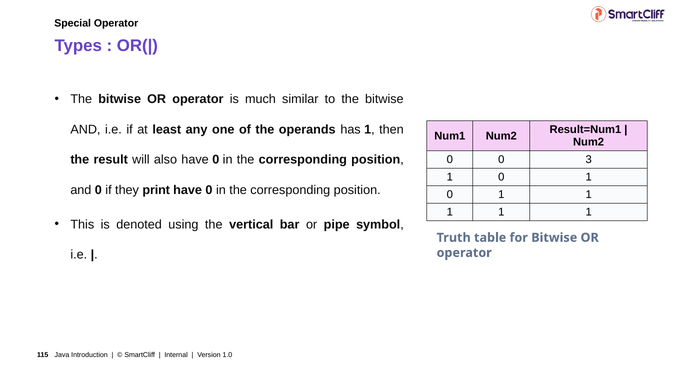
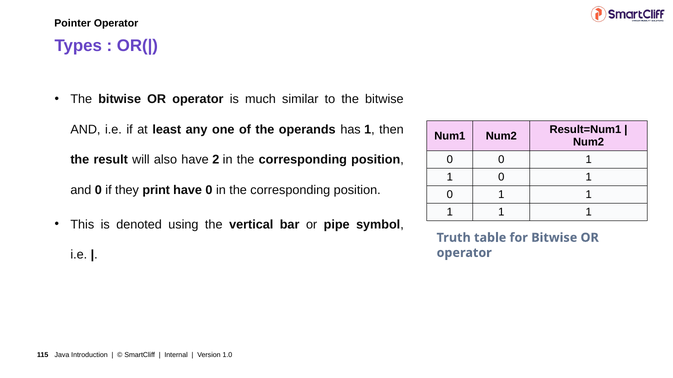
Special: Special -> Pointer
also have 0: 0 -> 2
0 0 3: 3 -> 1
